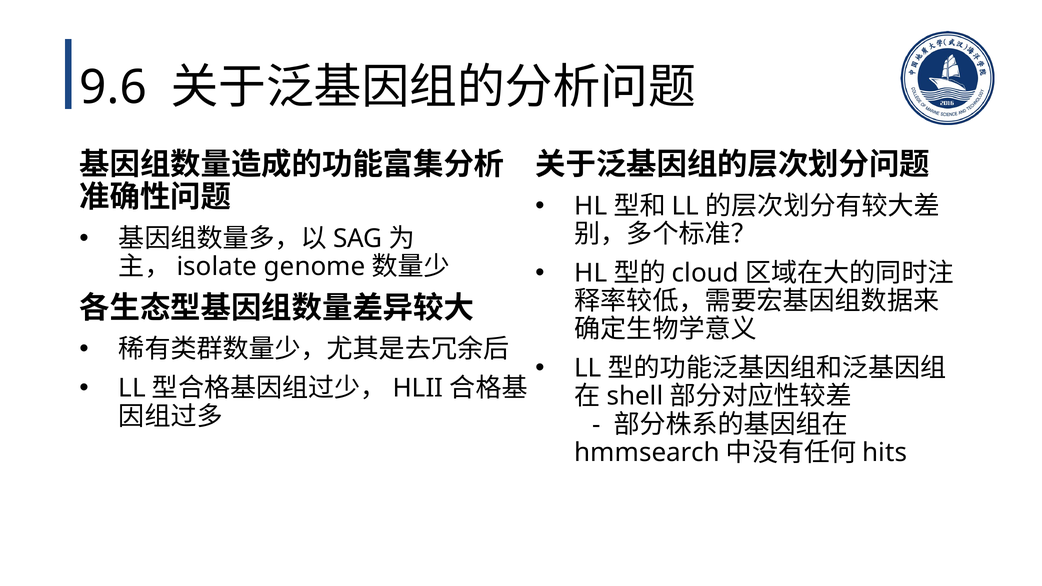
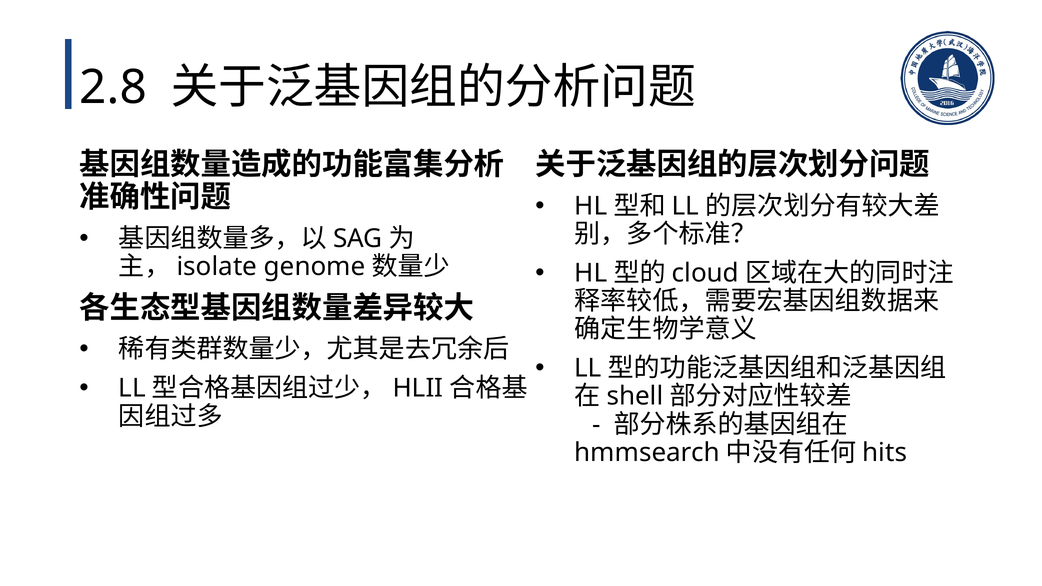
9.6: 9.6 -> 2.8
